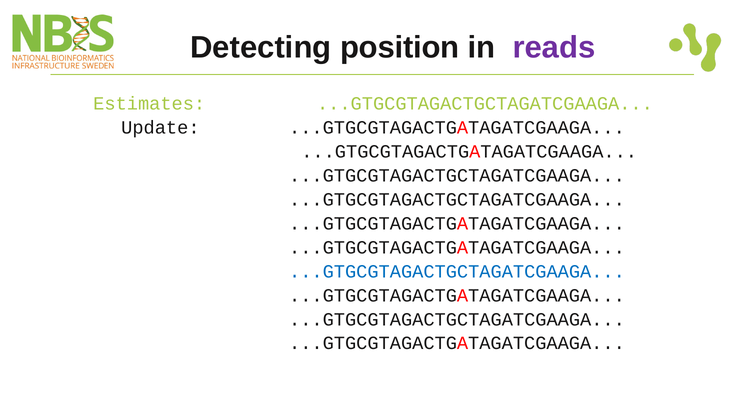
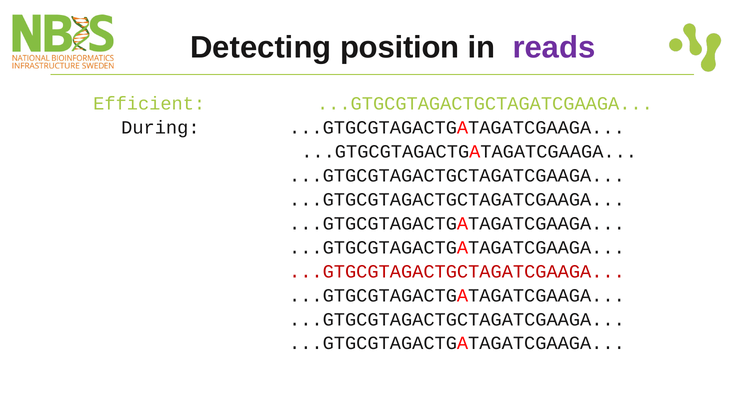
Estimates: Estimates -> Efficient
Update: Update -> During
...GTGCGTAGACTGCTAGATCGAAGA at (457, 272) colour: blue -> red
